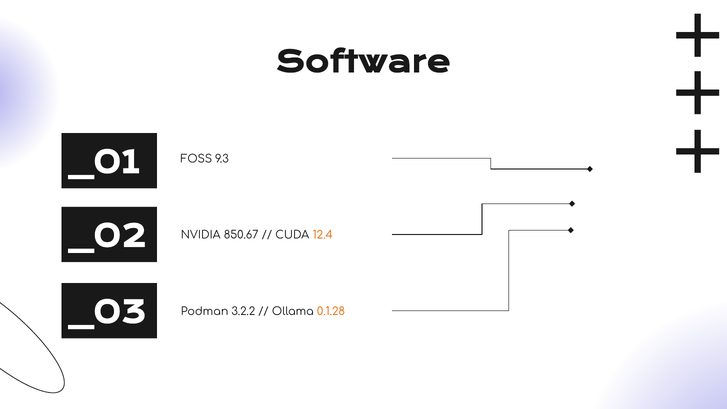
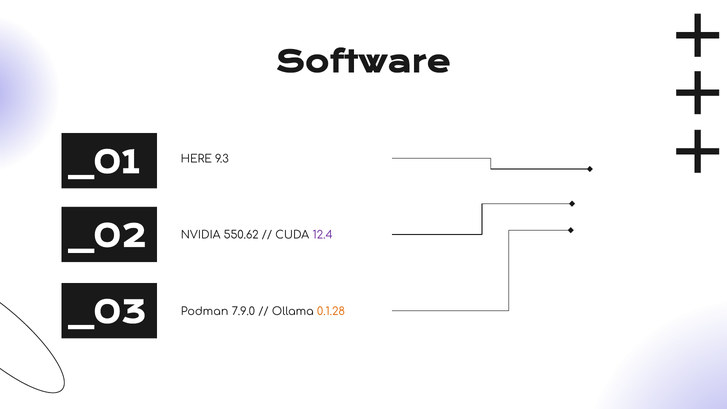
FOSS: FOSS -> HERE
850.67: 850.67 -> 550.62
12.4 colour: orange -> purple
3.2.2: 3.2.2 -> 7.9.0
